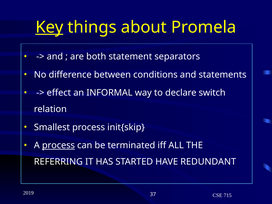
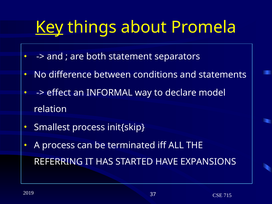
switch: switch -> model
process at (58, 145) underline: present -> none
REDUNDANT: REDUNDANT -> EXPANSIONS
